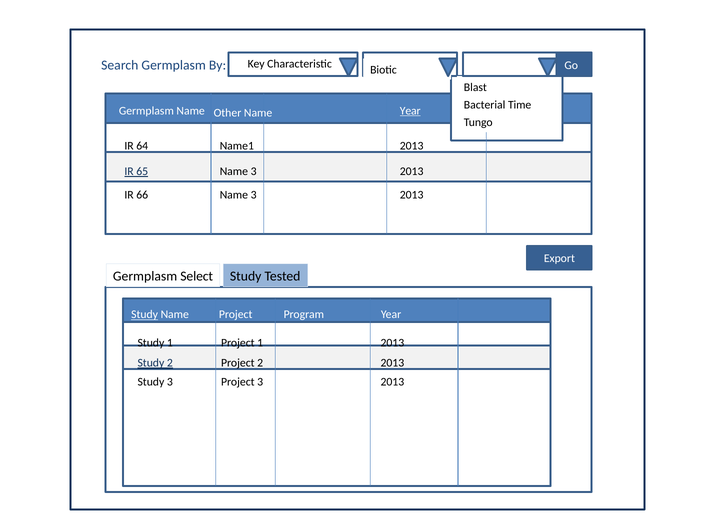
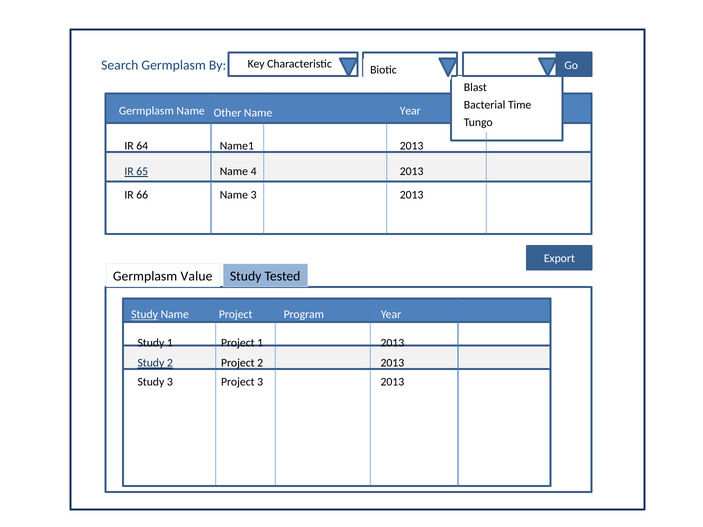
Year at (410, 111) underline: present -> none
65 Name 3: 3 -> 4
Select: Select -> Value
